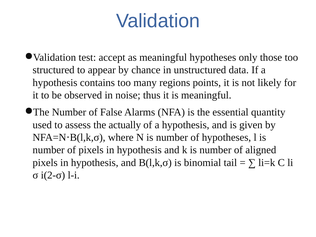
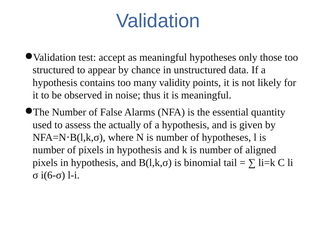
regions: regions -> validity
i(2-σ: i(2-σ -> i(6-σ
